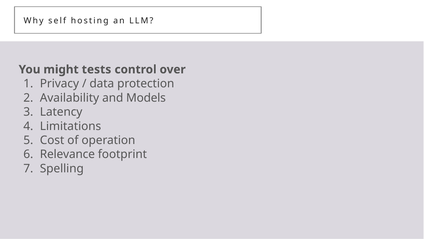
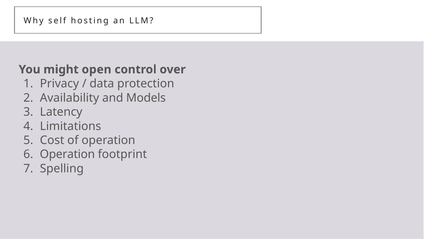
tests: tests -> open
Relevance at (67, 154): Relevance -> Operation
